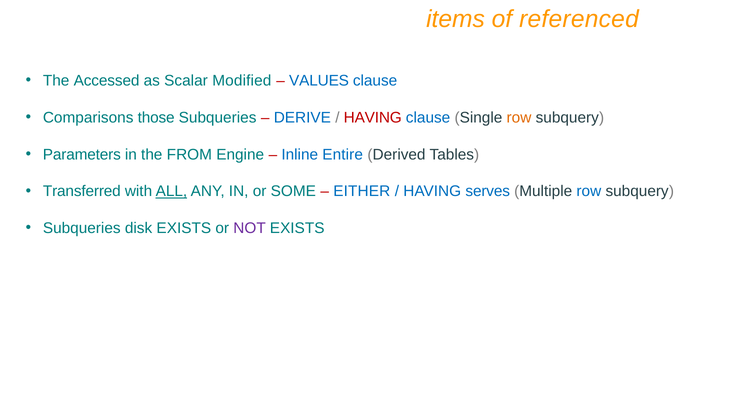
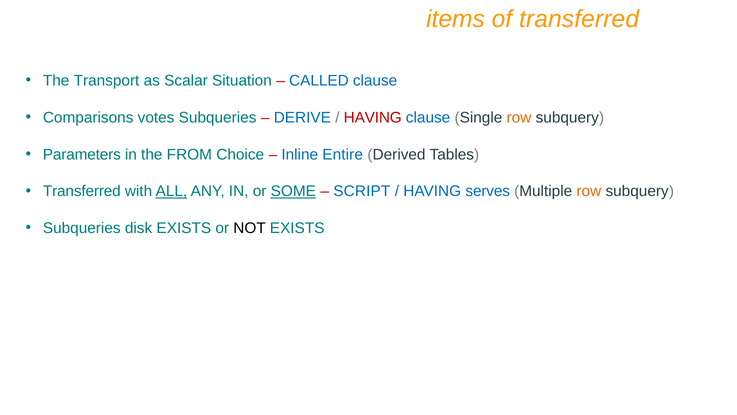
of referenced: referenced -> transferred
Accessed: Accessed -> Transport
Modified: Modified -> Situation
VALUES: VALUES -> CALLED
those: those -> votes
Engine: Engine -> Choice
SOME underline: none -> present
EITHER: EITHER -> SCRIPT
row at (589, 191) colour: blue -> orange
NOT colour: purple -> black
